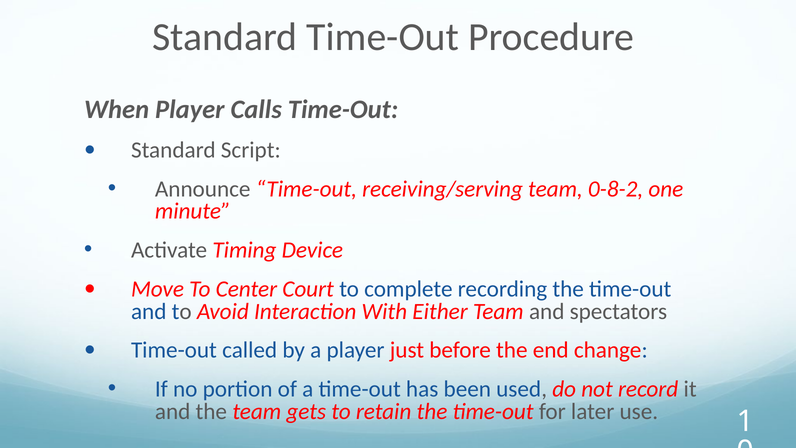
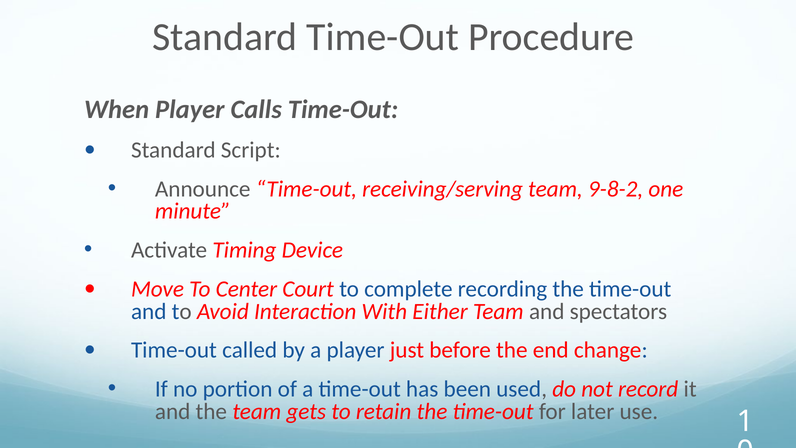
0-8-2: 0-8-2 -> 9-8-2
